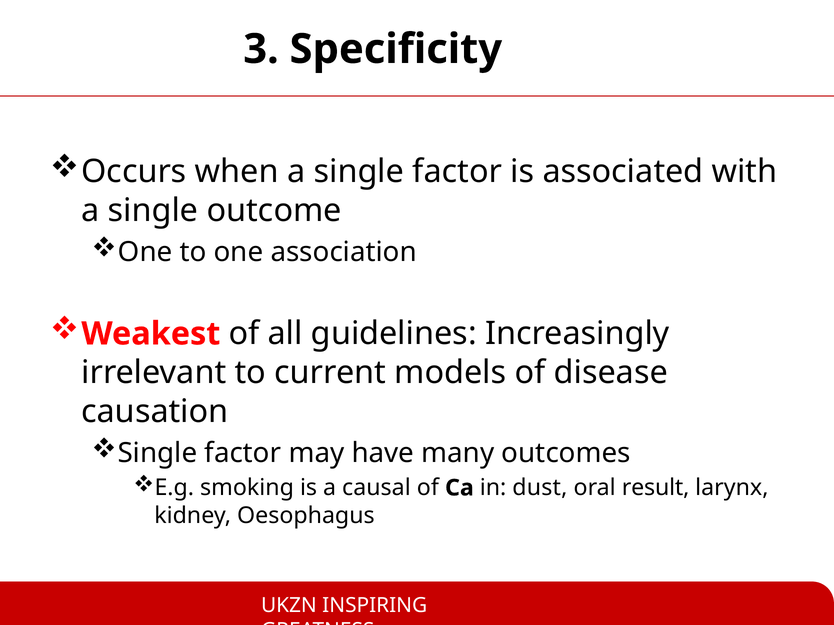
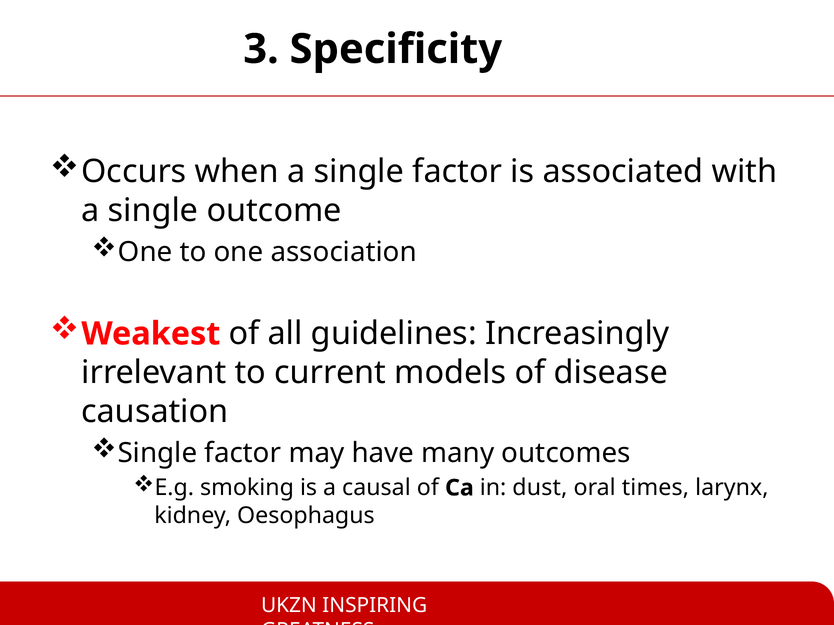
result: result -> times
